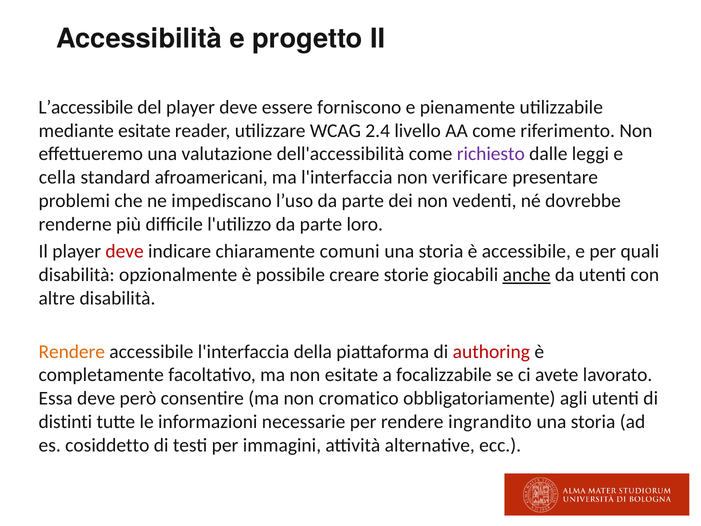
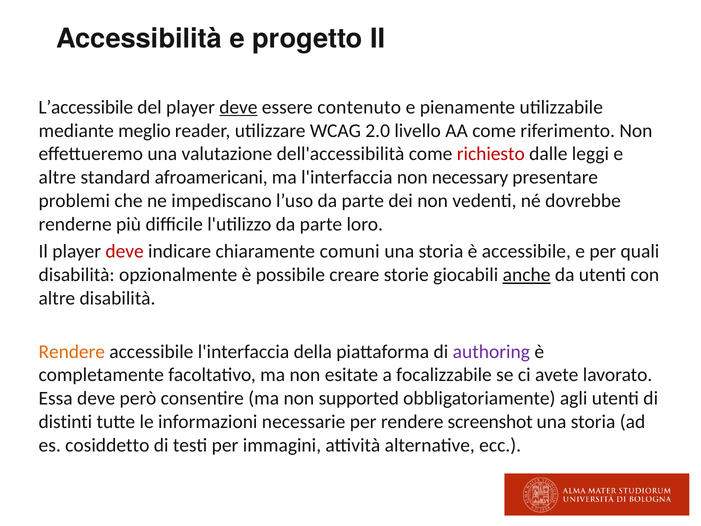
deve at (238, 107) underline: none -> present
forniscono: forniscono -> contenuto
mediante esitate: esitate -> meglio
2.4: 2.4 -> 2.0
richiesto colour: purple -> red
cella at (57, 177): cella -> altre
verificare: verificare -> necessary
authoring colour: red -> purple
cromatico: cromatico -> supported
ingrandito: ingrandito -> screenshot
